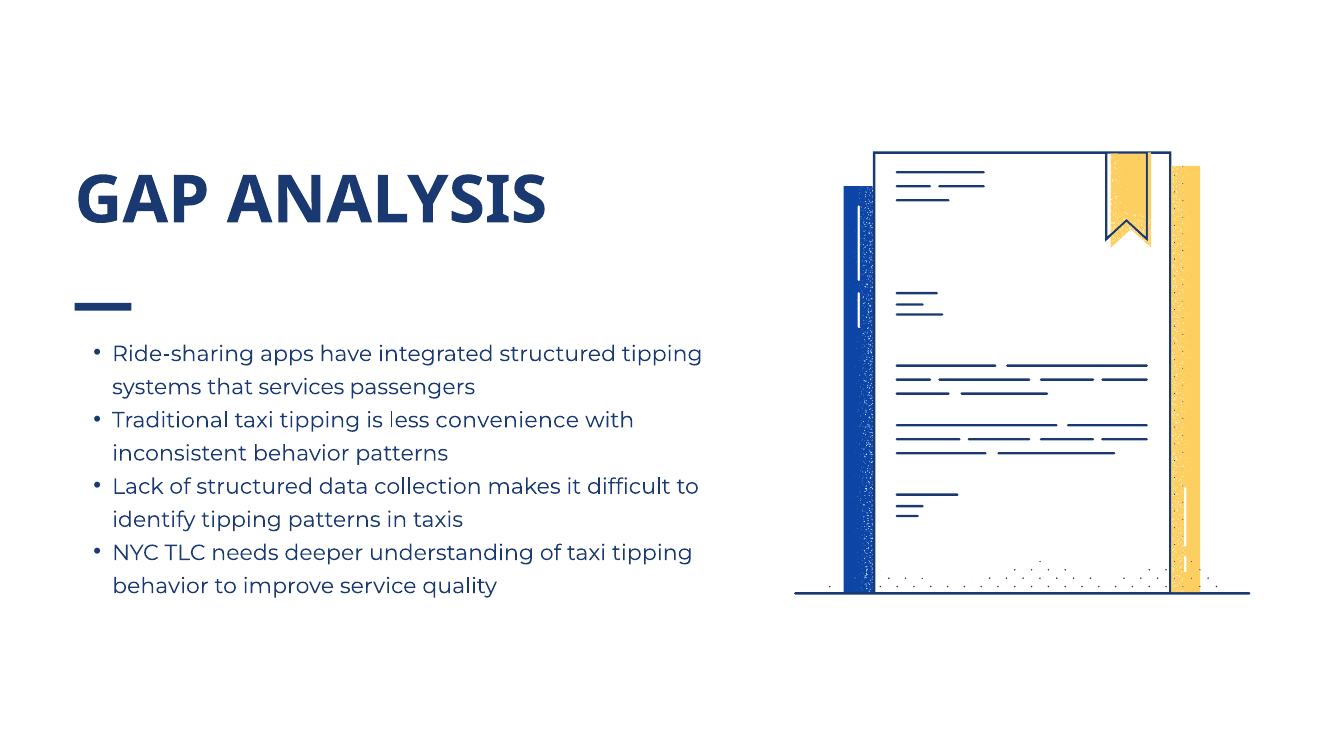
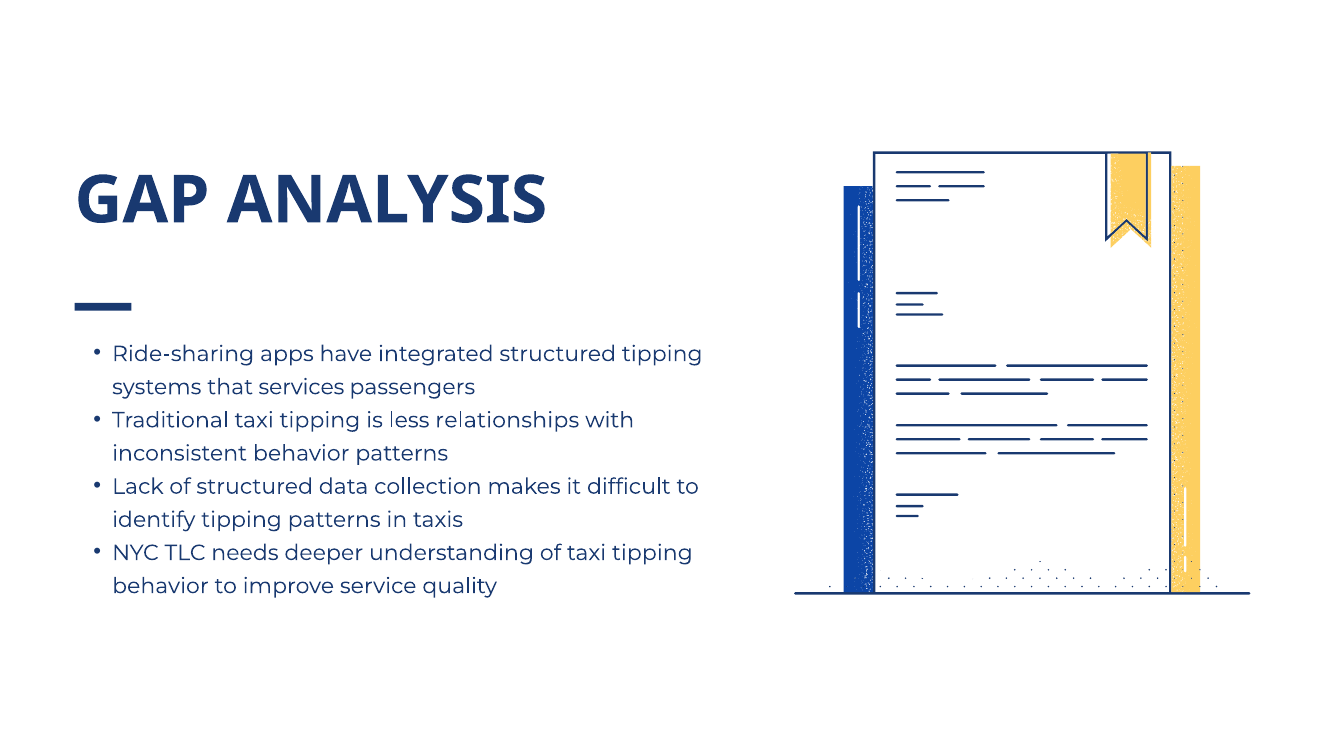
convenience: convenience -> relationships
